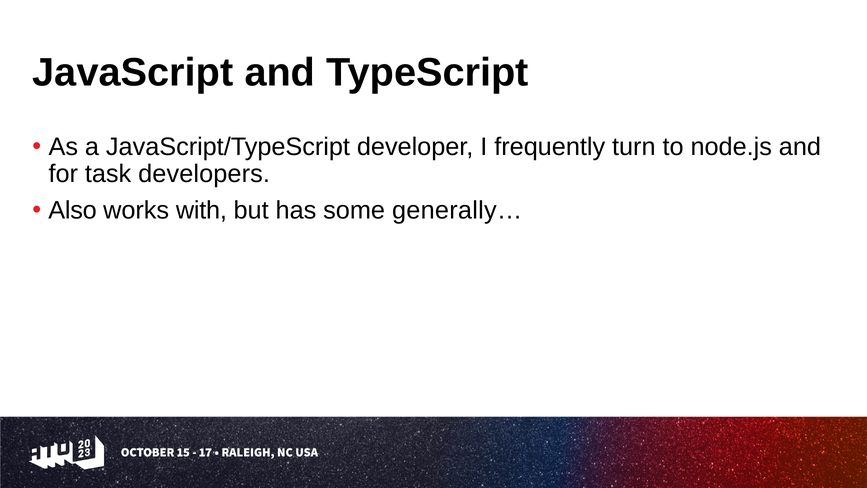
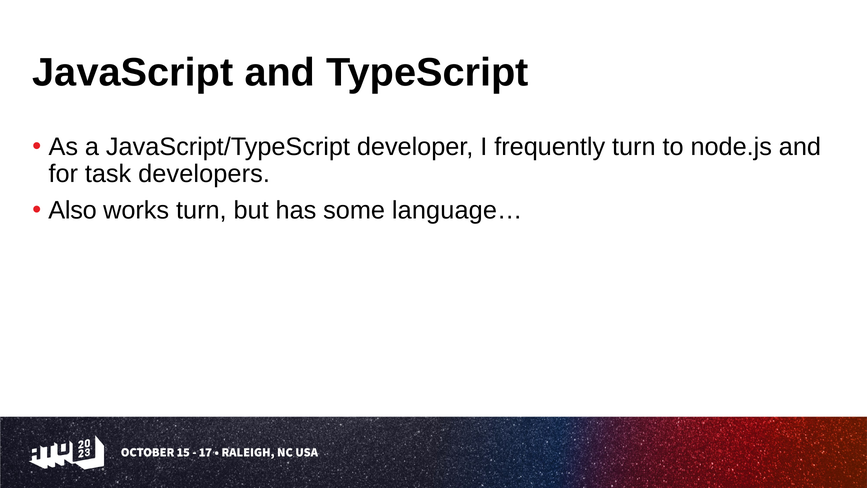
works with: with -> turn
generally…: generally… -> language…
